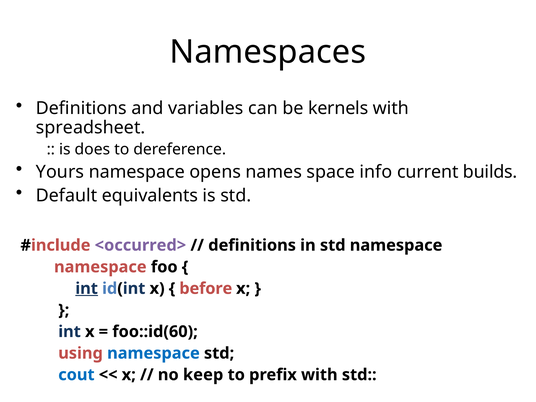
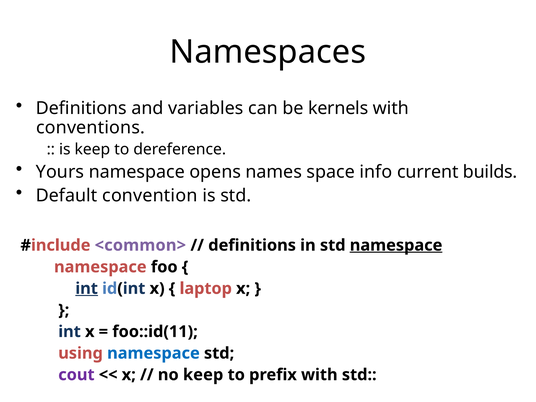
spreadsheet: spreadsheet -> conventions
is does: does -> keep
equivalents: equivalents -> convention
<occurred>: <occurred> -> <common>
namespace at (396, 245) underline: none -> present
before: before -> laptop
foo::id(60: foo::id(60 -> foo::id(11
cout colour: blue -> purple
